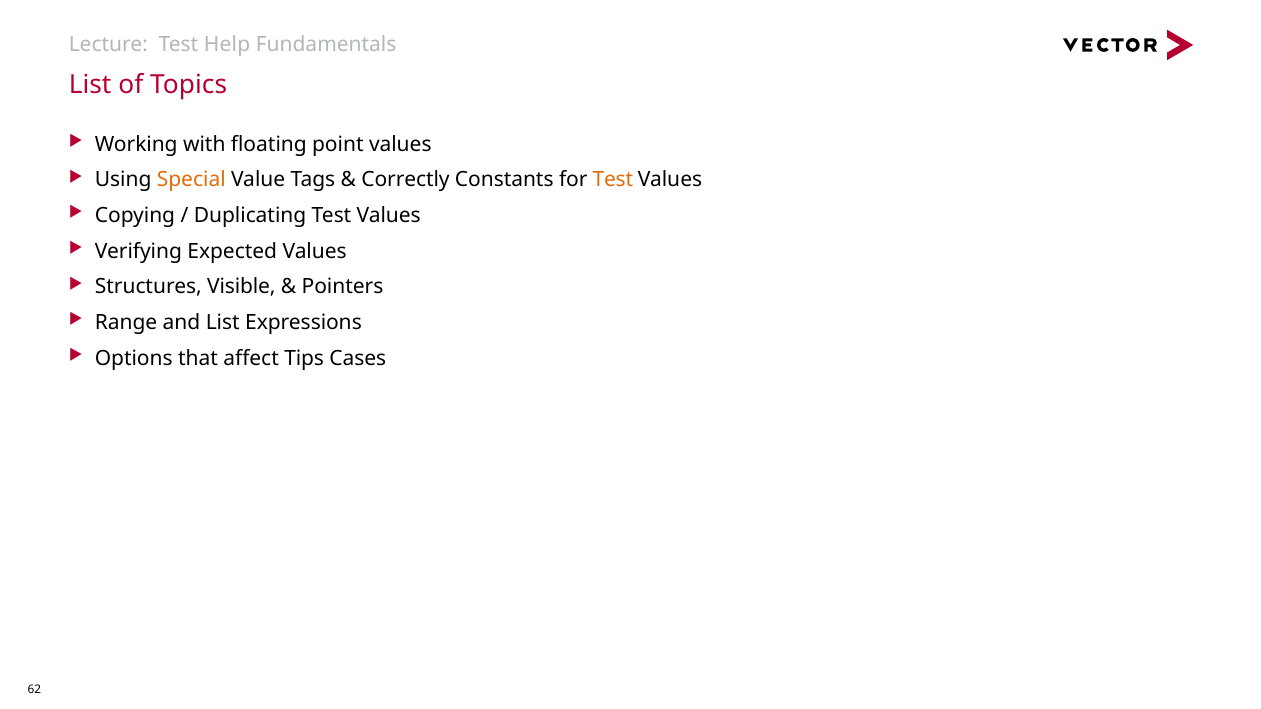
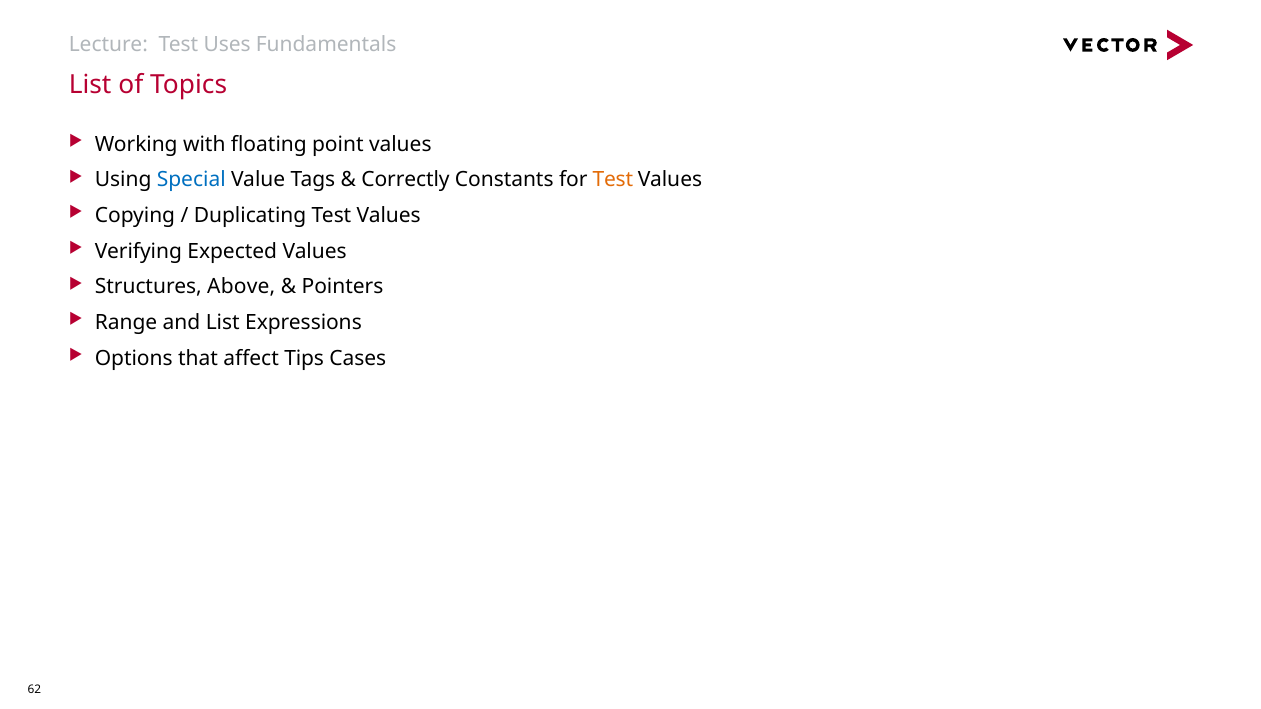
Help: Help -> Uses
Special colour: orange -> blue
Visible: Visible -> Above
